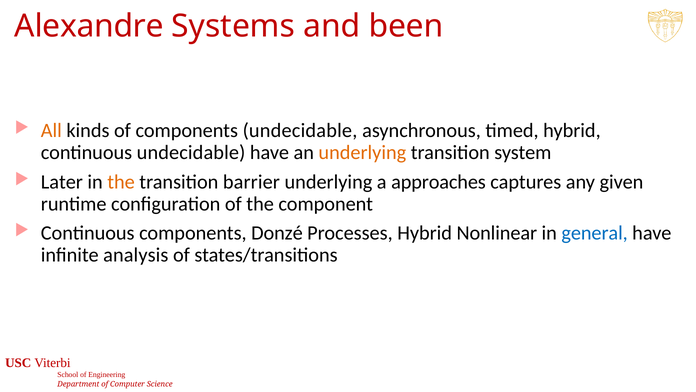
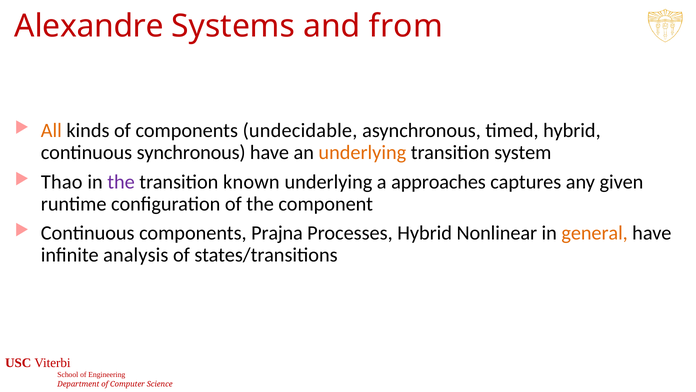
been: been -> from
continuous undecidable: undecidable -> synchronous
Later: Later -> Thao
the at (121, 182) colour: orange -> purple
barrier: barrier -> known
Donzé: Donzé -> Prajna
general colour: blue -> orange
